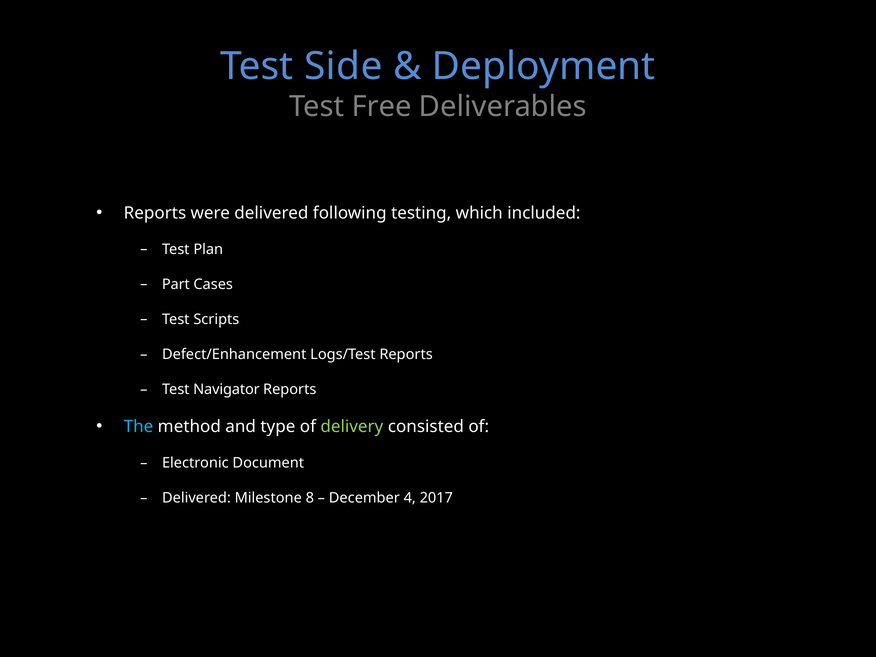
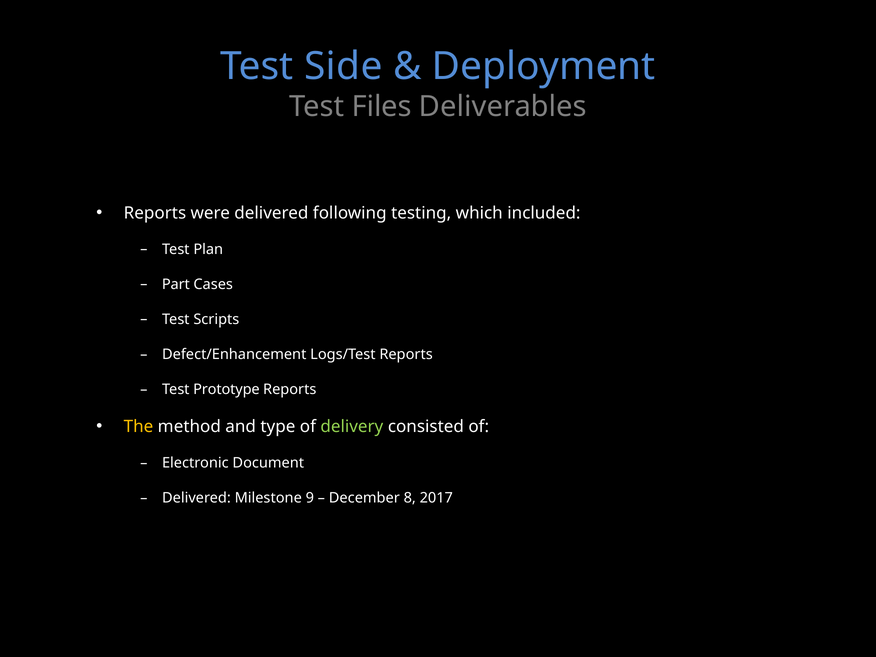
Free: Free -> Files
Navigator: Navigator -> Prototype
The colour: light blue -> yellow
8: 8 -> 9
4: 4 -> 8
